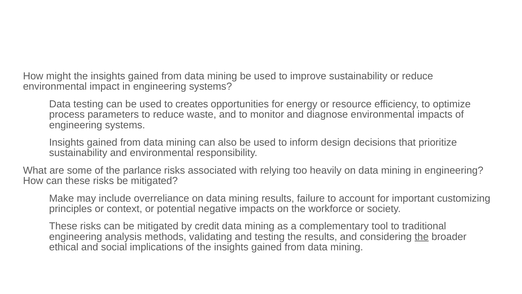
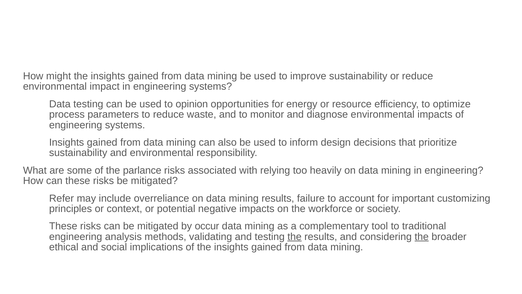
creates: creates -> opinion
Make: Make -> Refer
credit: credit -> occur
the at (295, 236) underline: none -> present
